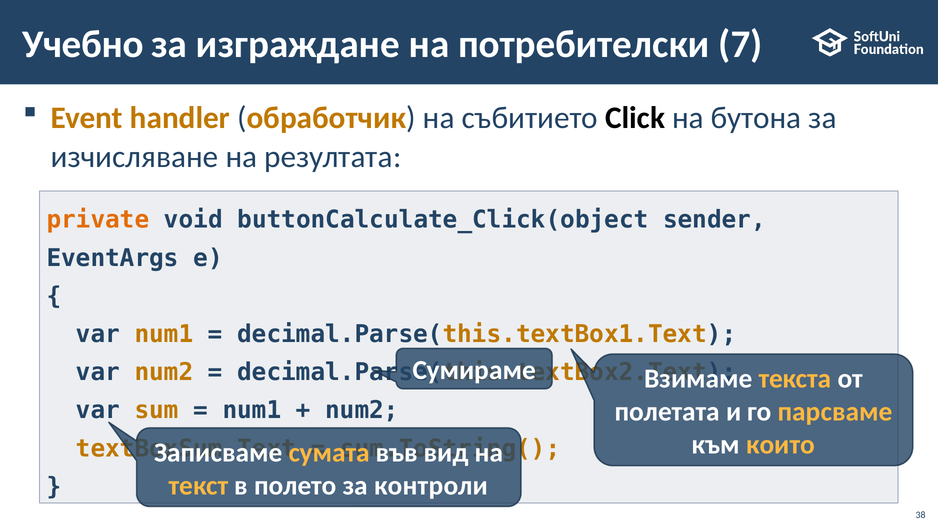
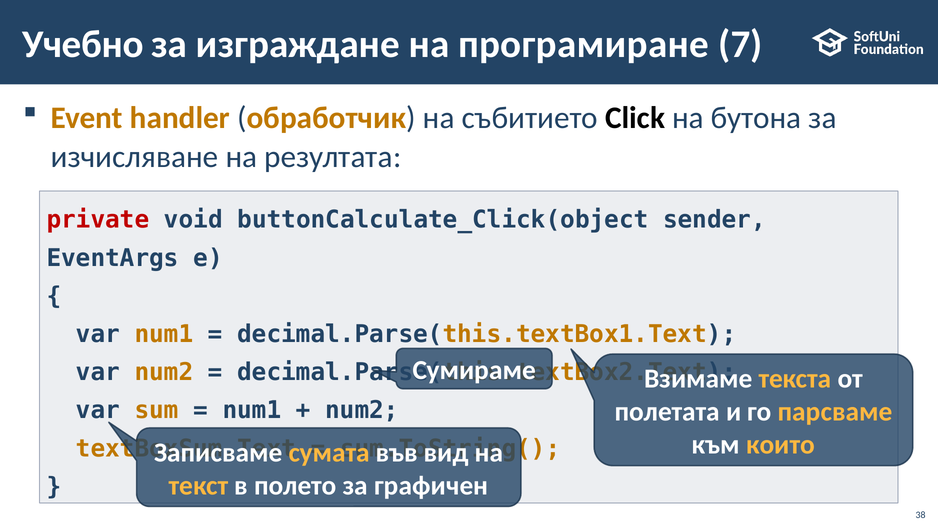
потребителски: потребителски -> програмиране
private colour: orange -> red
контроли: контроли -> графичен
